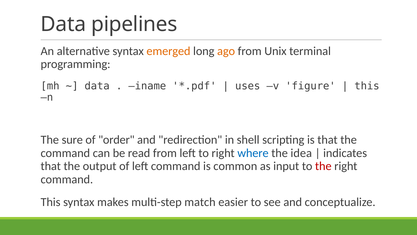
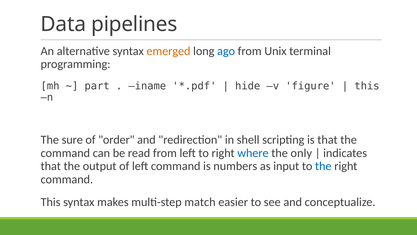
ago colour: orange -> blue
data at (97, 86): data -> part
uses: uses -> hide
idea: idea -> only
common: common -> numbers
the at (323, 166) colour: red -> blue
